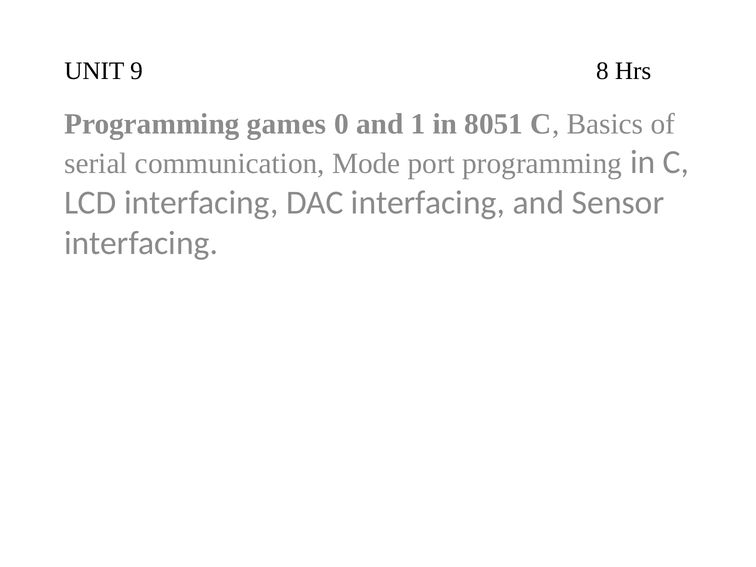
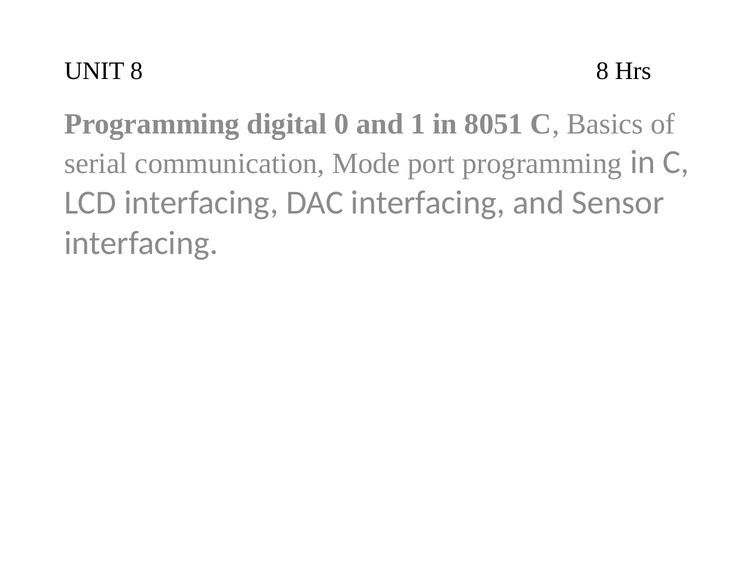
UNIT 9: 9 -> 8
games: games -> digital
